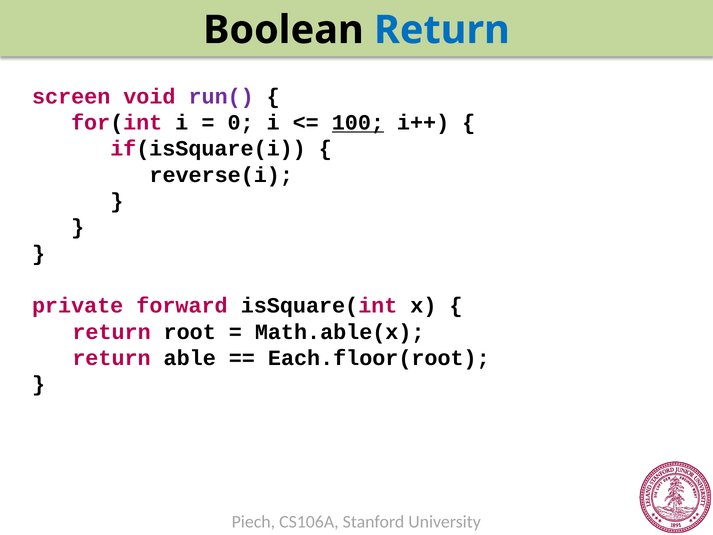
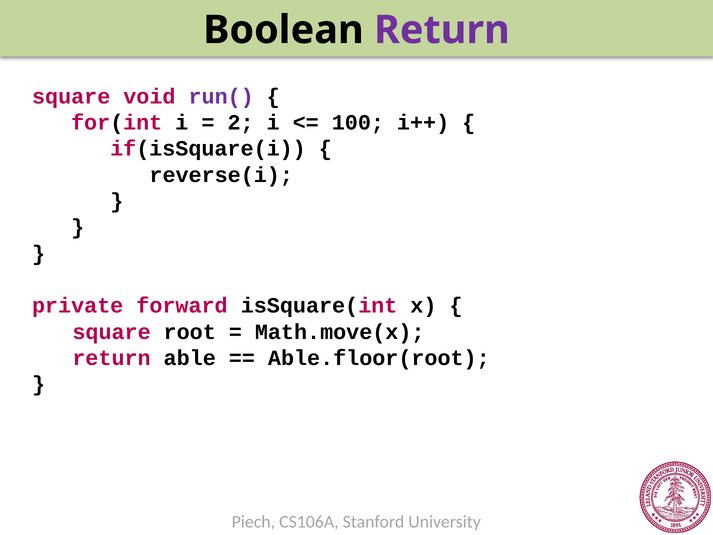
Return at (442, 30) colour: blue -> purple
screen at (71, 96): screen -> square
0: 0 -> 2
100 underline: present -> none
return at (112, 332): return -> square
Math.able(x: Math.able(x -> Math.move(x
Each.floor(root: Each.floor(root -> Able.floor(root
